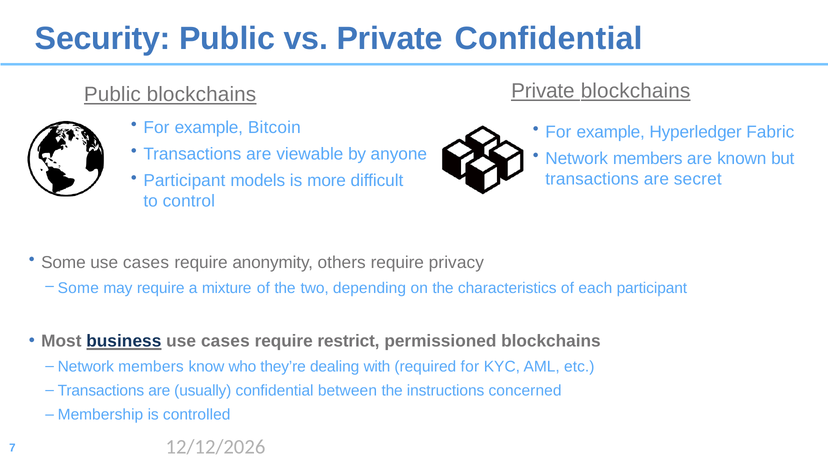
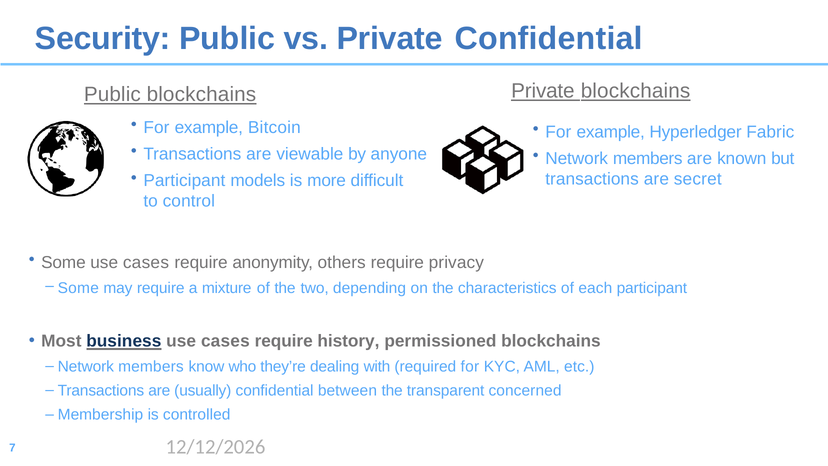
restrict: restrict -> history
instructions: instructions -> transparent
